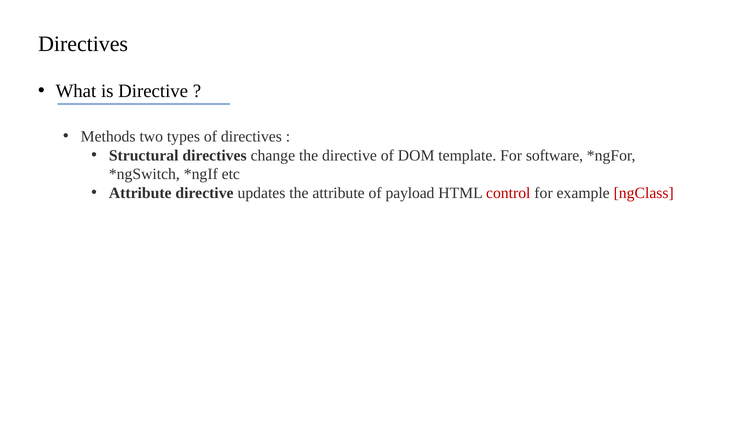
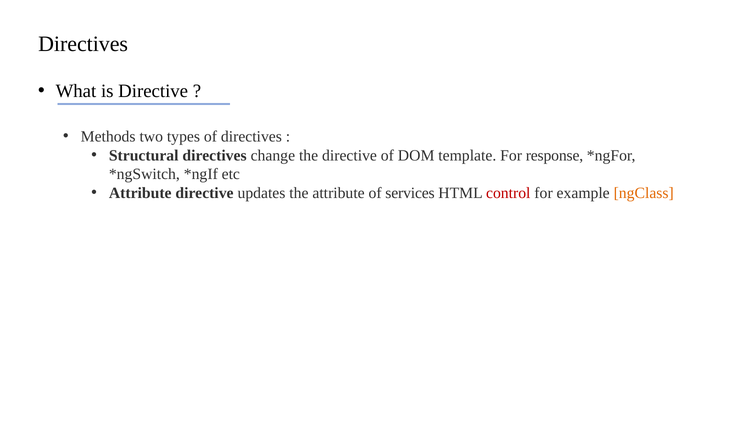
software: software -> response
payload: payload -> services
ngClass colour: red -> orange
